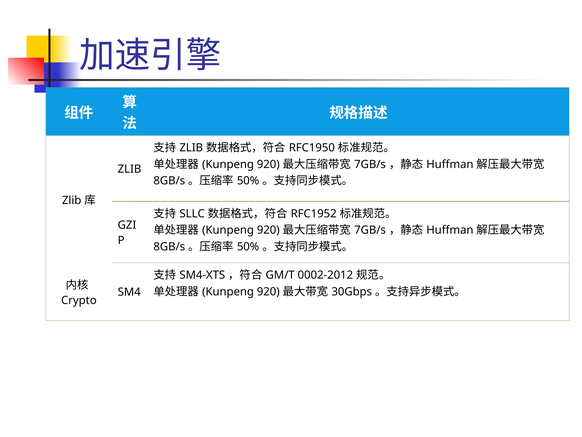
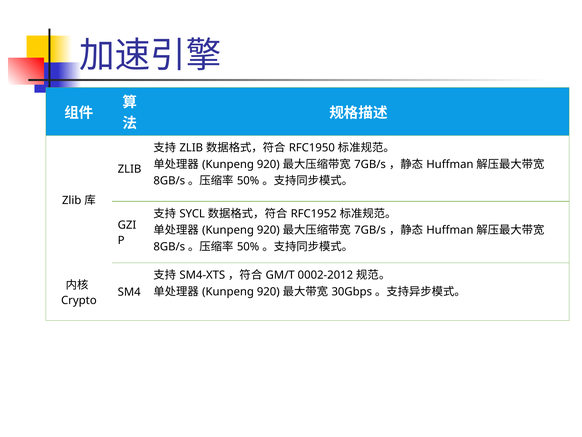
SLLC: SLLC -> SYCL
